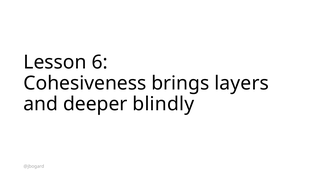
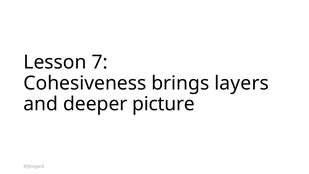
6: 6 -> 7
blindly: blindly -> picture
